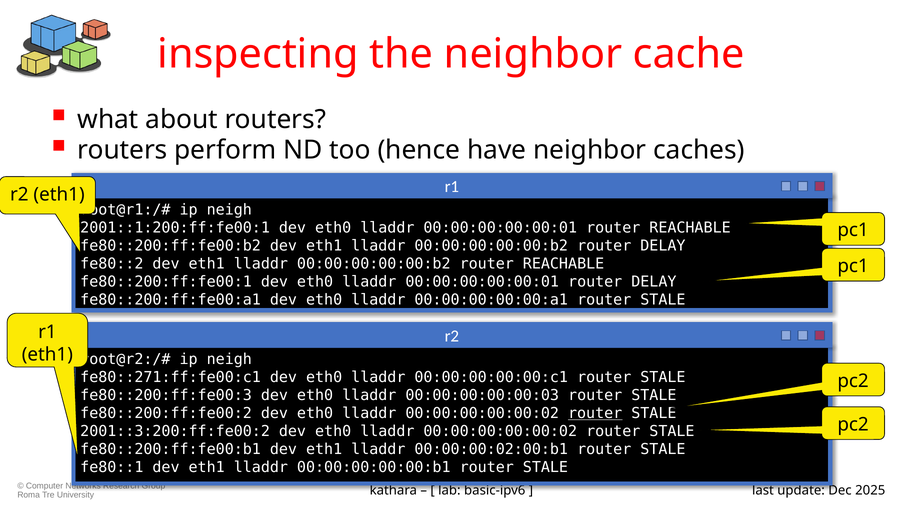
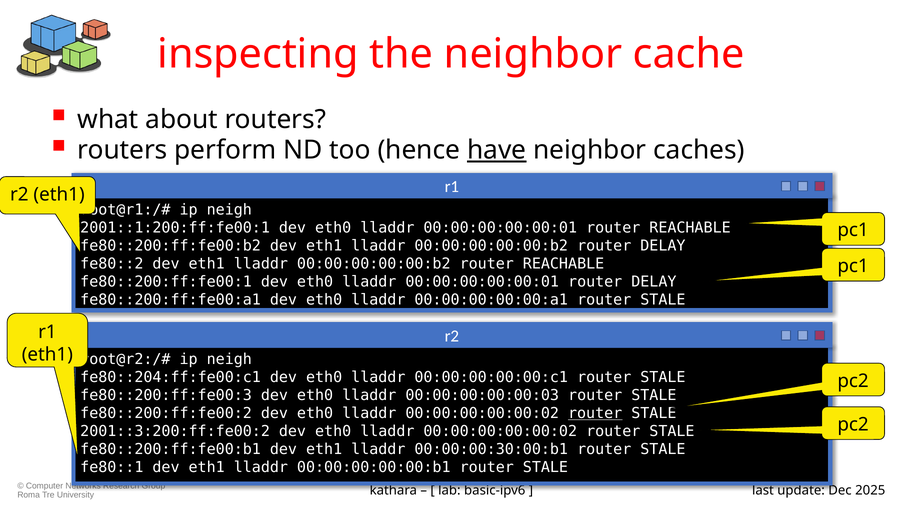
have underline: none -> present
fe80::271:ff:fe00:c1: fe80::271:ff:fe00:c1 -> fe80::204:ff:fe00:c1
00:00:00:02:00:b1: 00:00:00:02:00:b1 -> 00:00:00:30:00:b1
